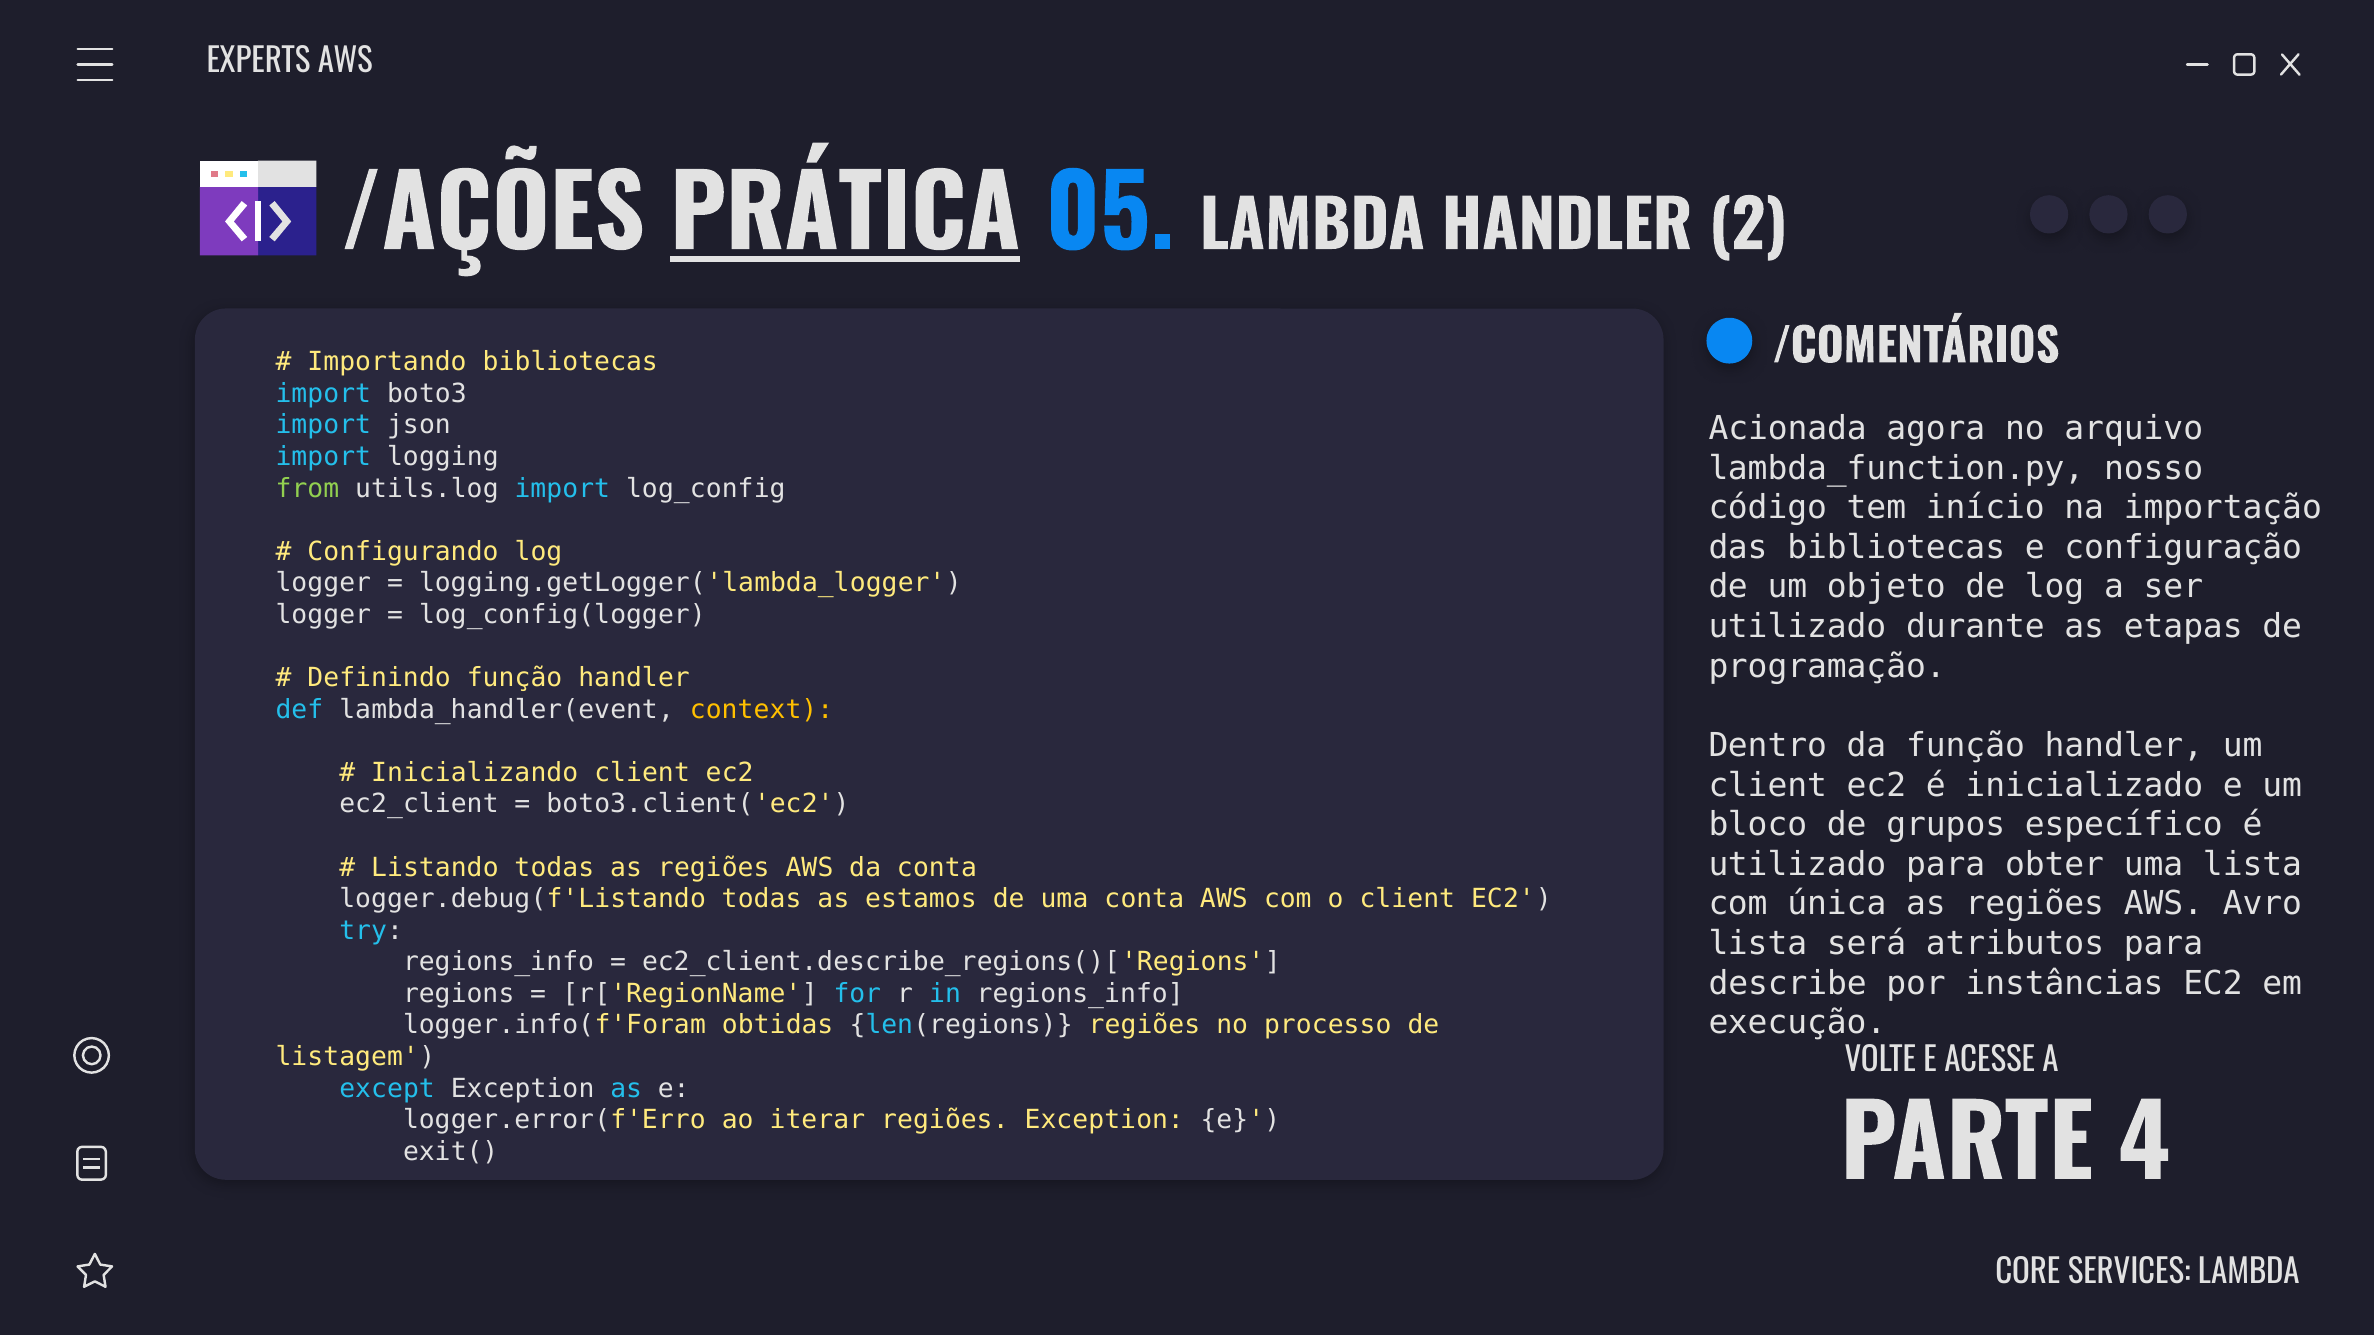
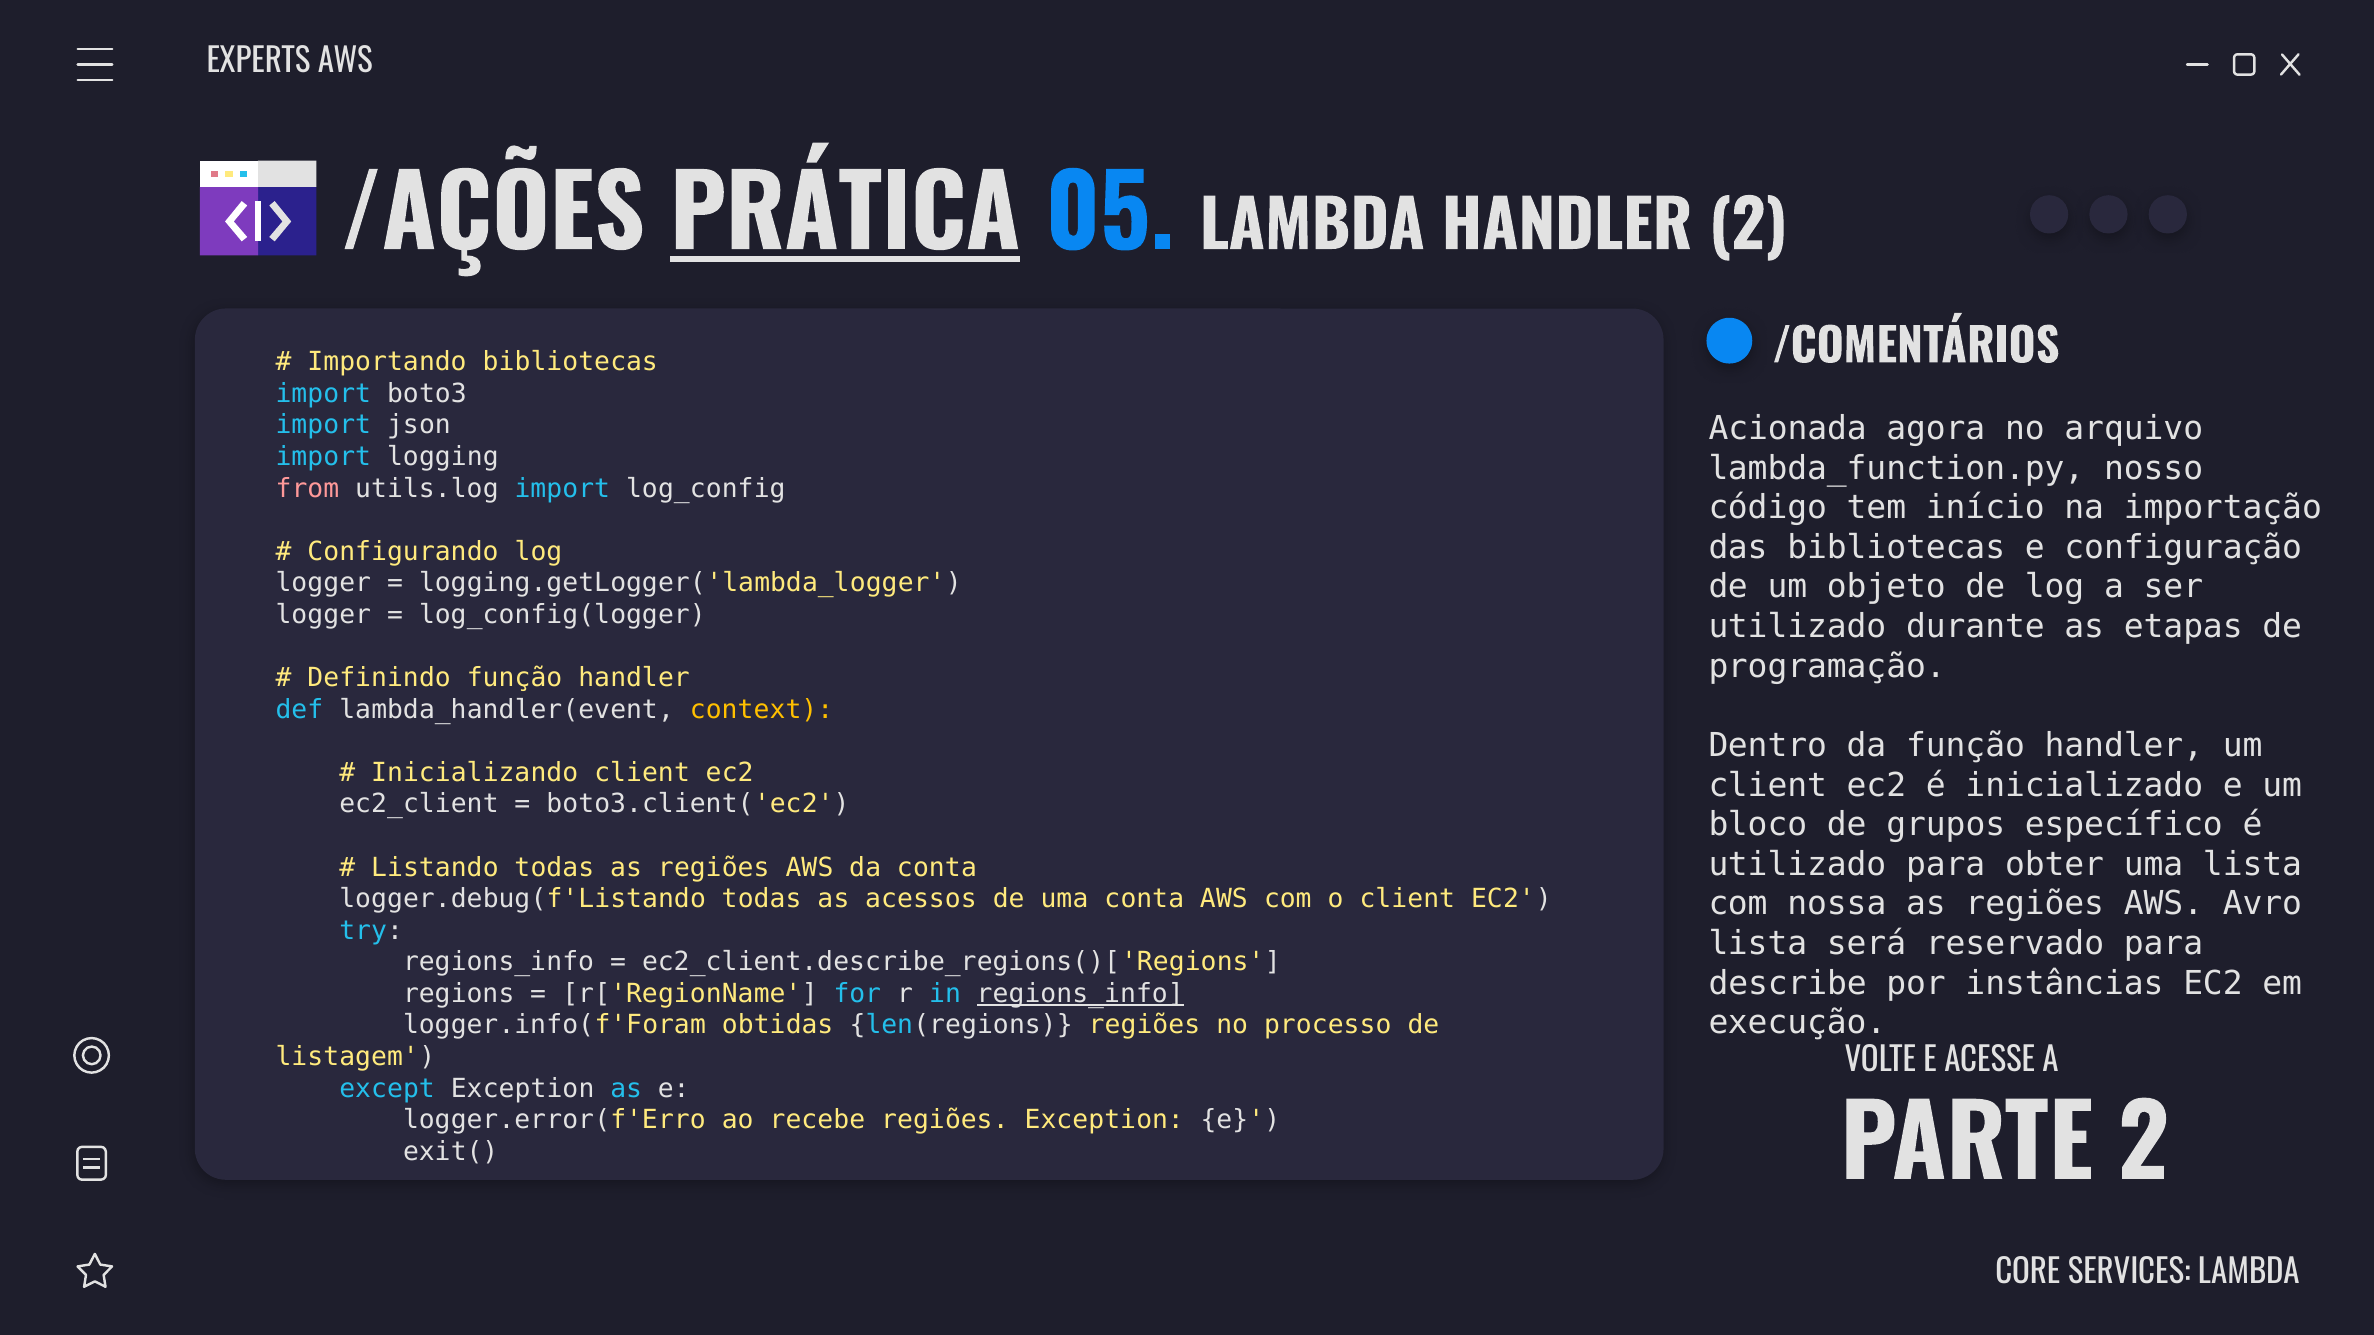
from colour: light green -> pink
estamos: estamos -> acessos
única: única -> nossa
atributos: atributos -> reservado
regions_info at (1080, 994) underline: none -> present
PARTE 4: 4 -> 2
iterar: iterar -> recebe
